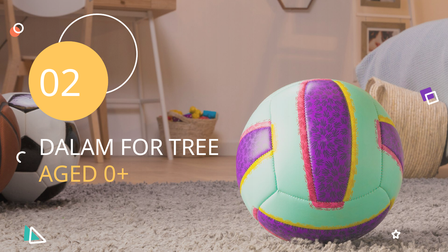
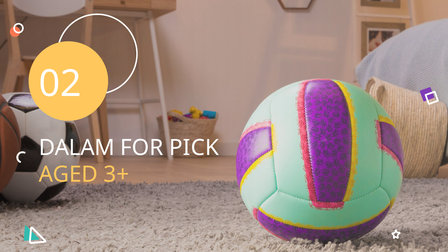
TREE: TREE -> PICK
0+: 0+ -> 3+
